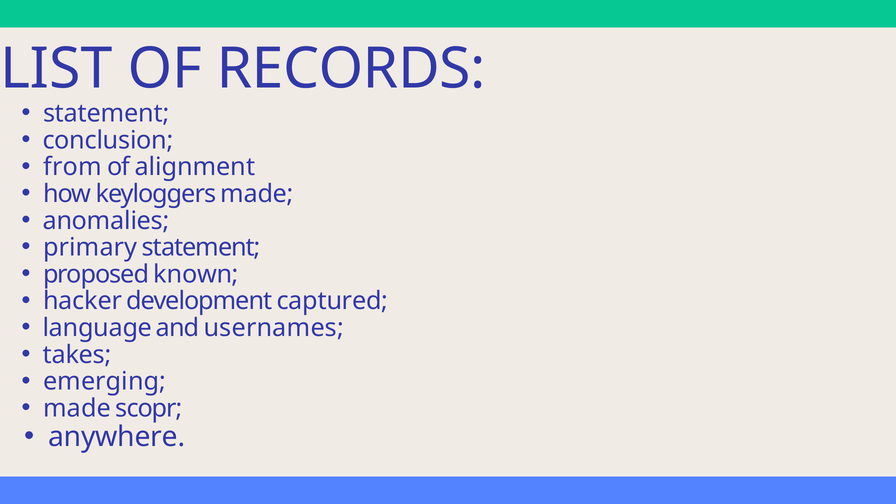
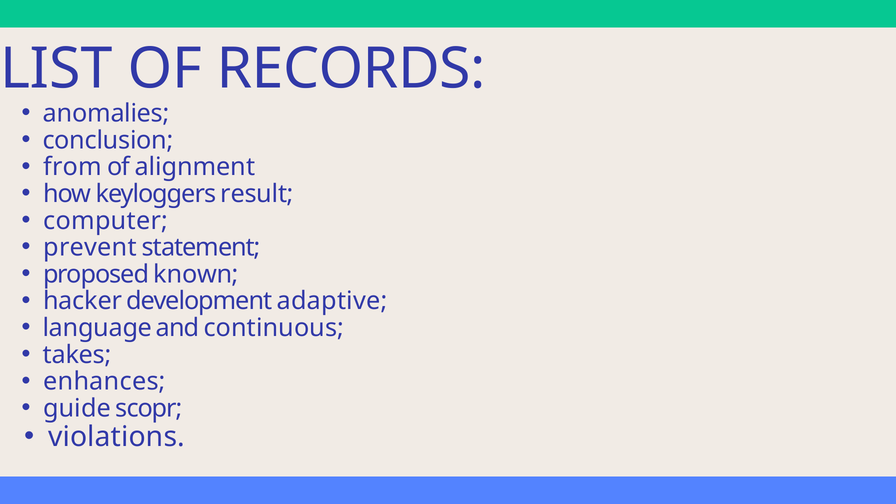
statement at (106, 113): statement -> anomalies
keyloggers made: made -> result
anomalies: anomalies -> computer
primary: primary -> prevent
captured: captured -> adaptive
usernames: usernames -> continuous
emerging: emerging -> enhances
made at (77, 408): made -> guide
anywhere: anywhere -> violations
